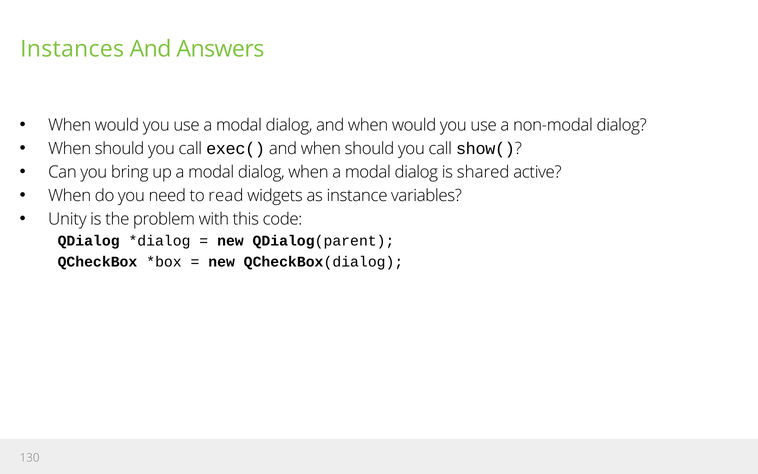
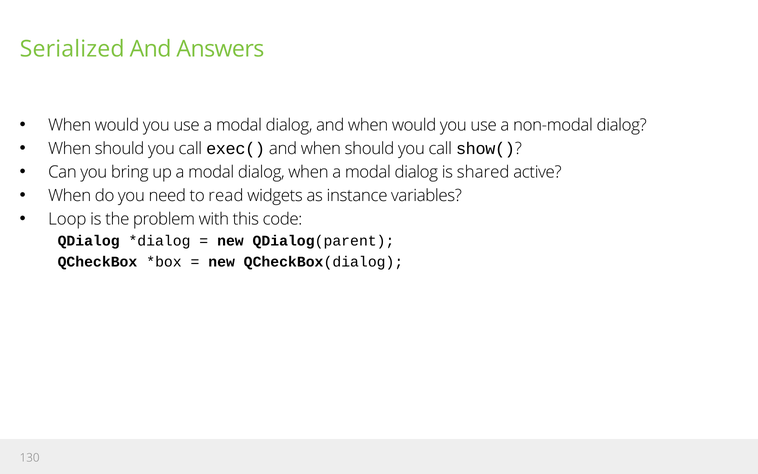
Instances: Instances -> Serialized
Unity: Unity -> Loop
